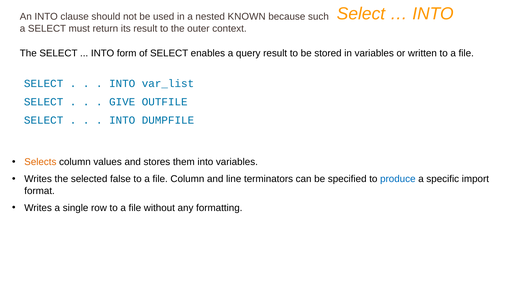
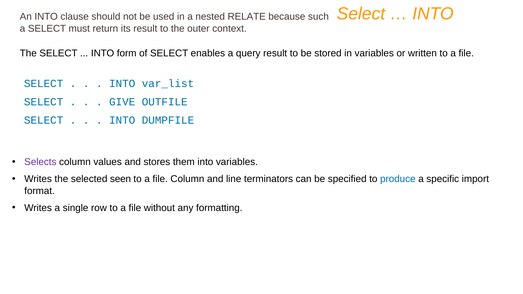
KNOWN: KNOWN -> RELATE
Selects colour: orange -> purple
false: false -> seen
